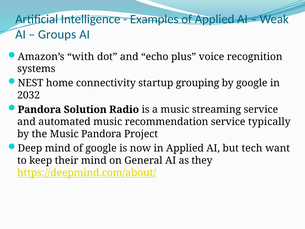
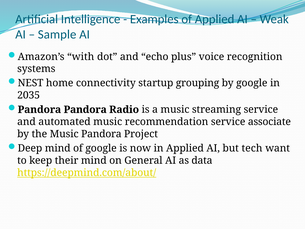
Groups: Groups -> Sample
2032: 2032 -> 2035
Pandora Solution: Solution -> Pandora
typically: typically -> associate
they: they -> data
